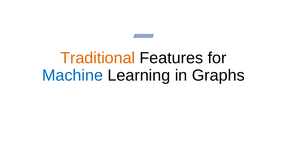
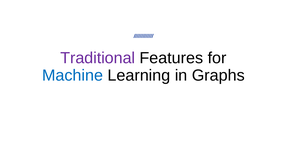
Traditional colour: orange -> purple
